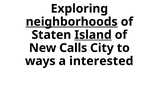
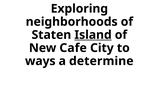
neighborhoods underline: present -> none
Calls: Calls -> Cafe
interested: interested -> determine
